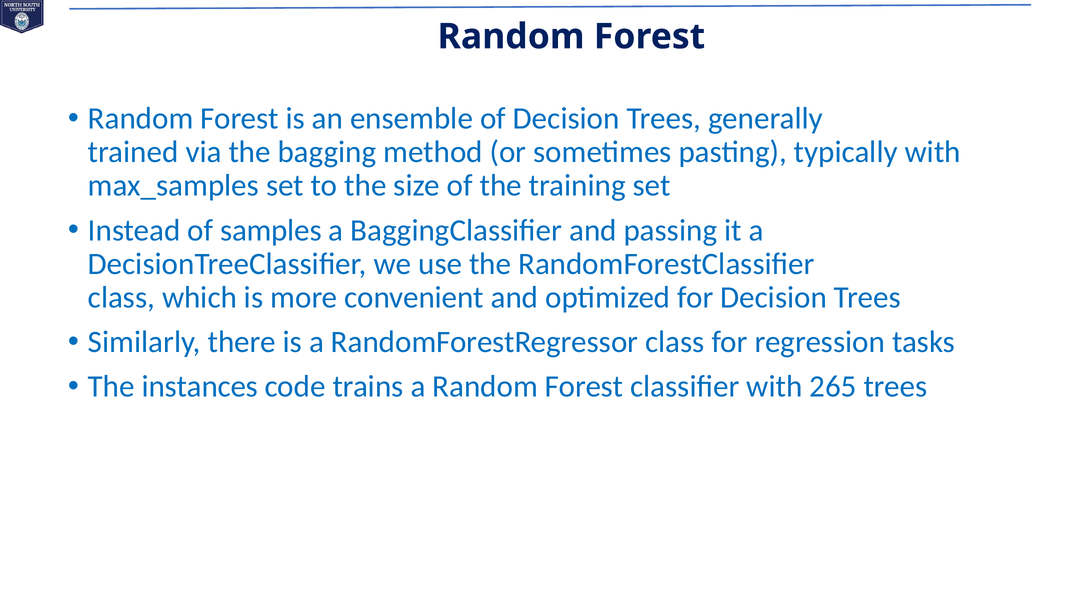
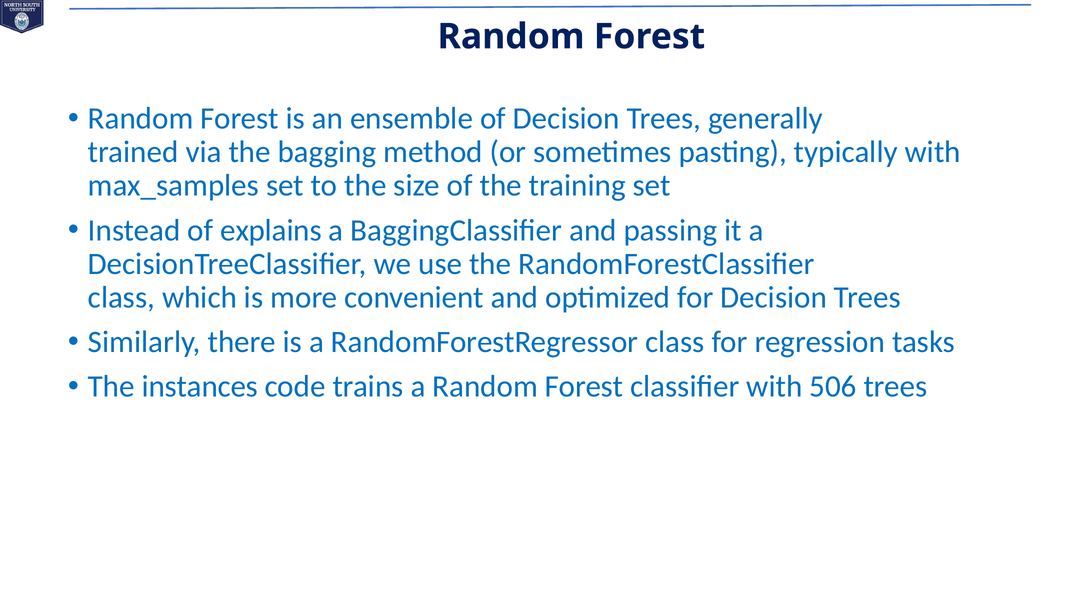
samples: samples -> explains
265: 265 -> 506
